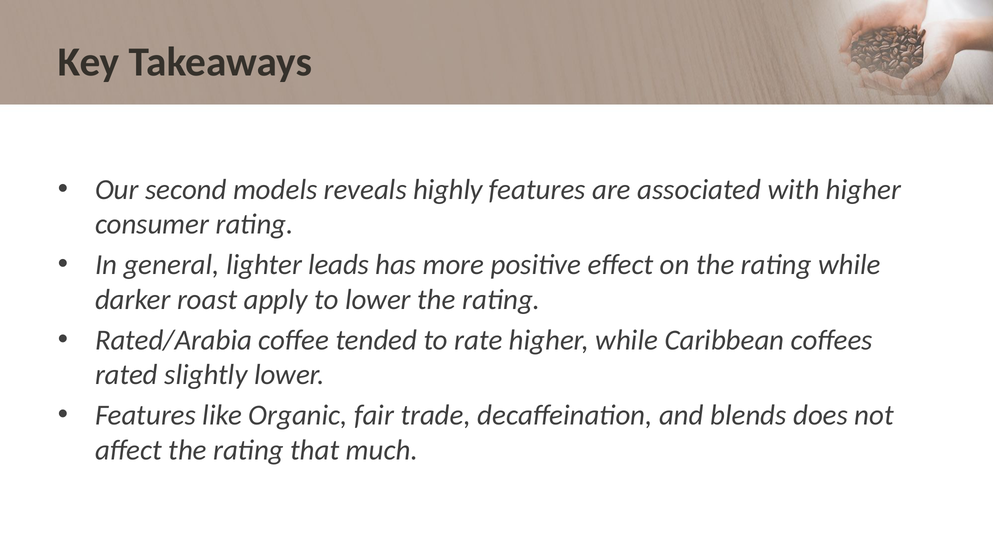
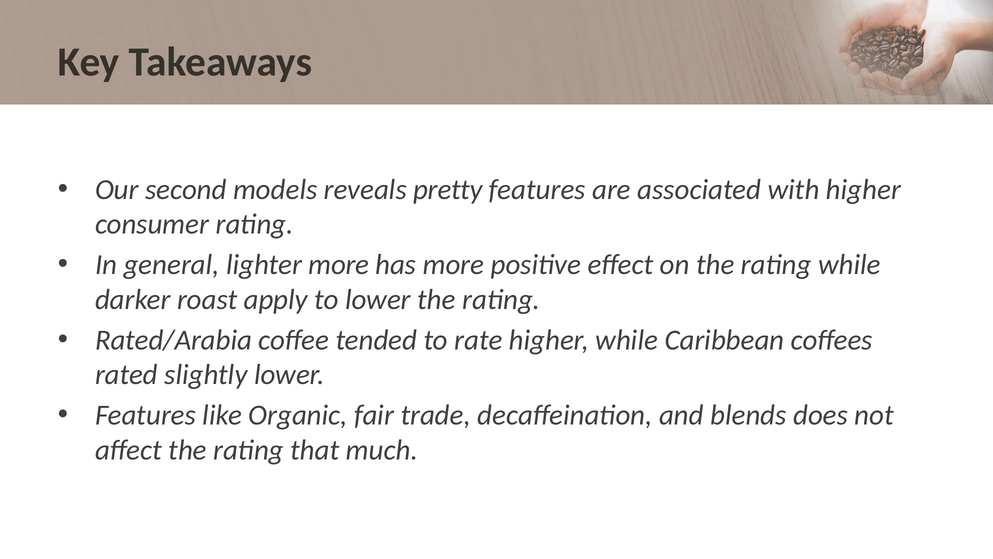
highly: highly -> pretty
lighter leads: leads -> more
